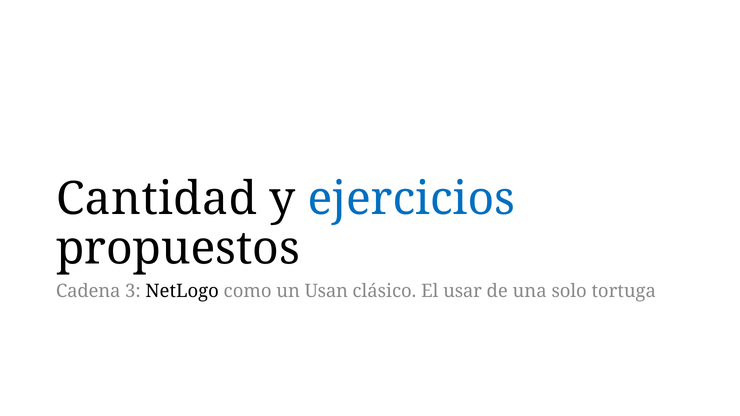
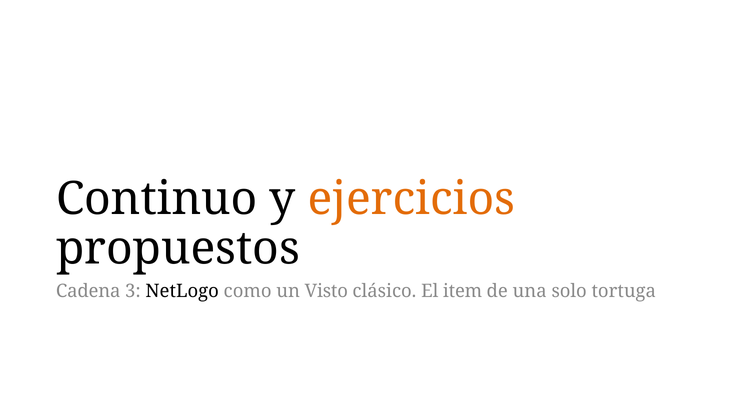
Cantidad: Cantidad -> Continuo
ejercicios colour: blue -> orange
Usan: Usan -> Visto
usar: usar -> item
